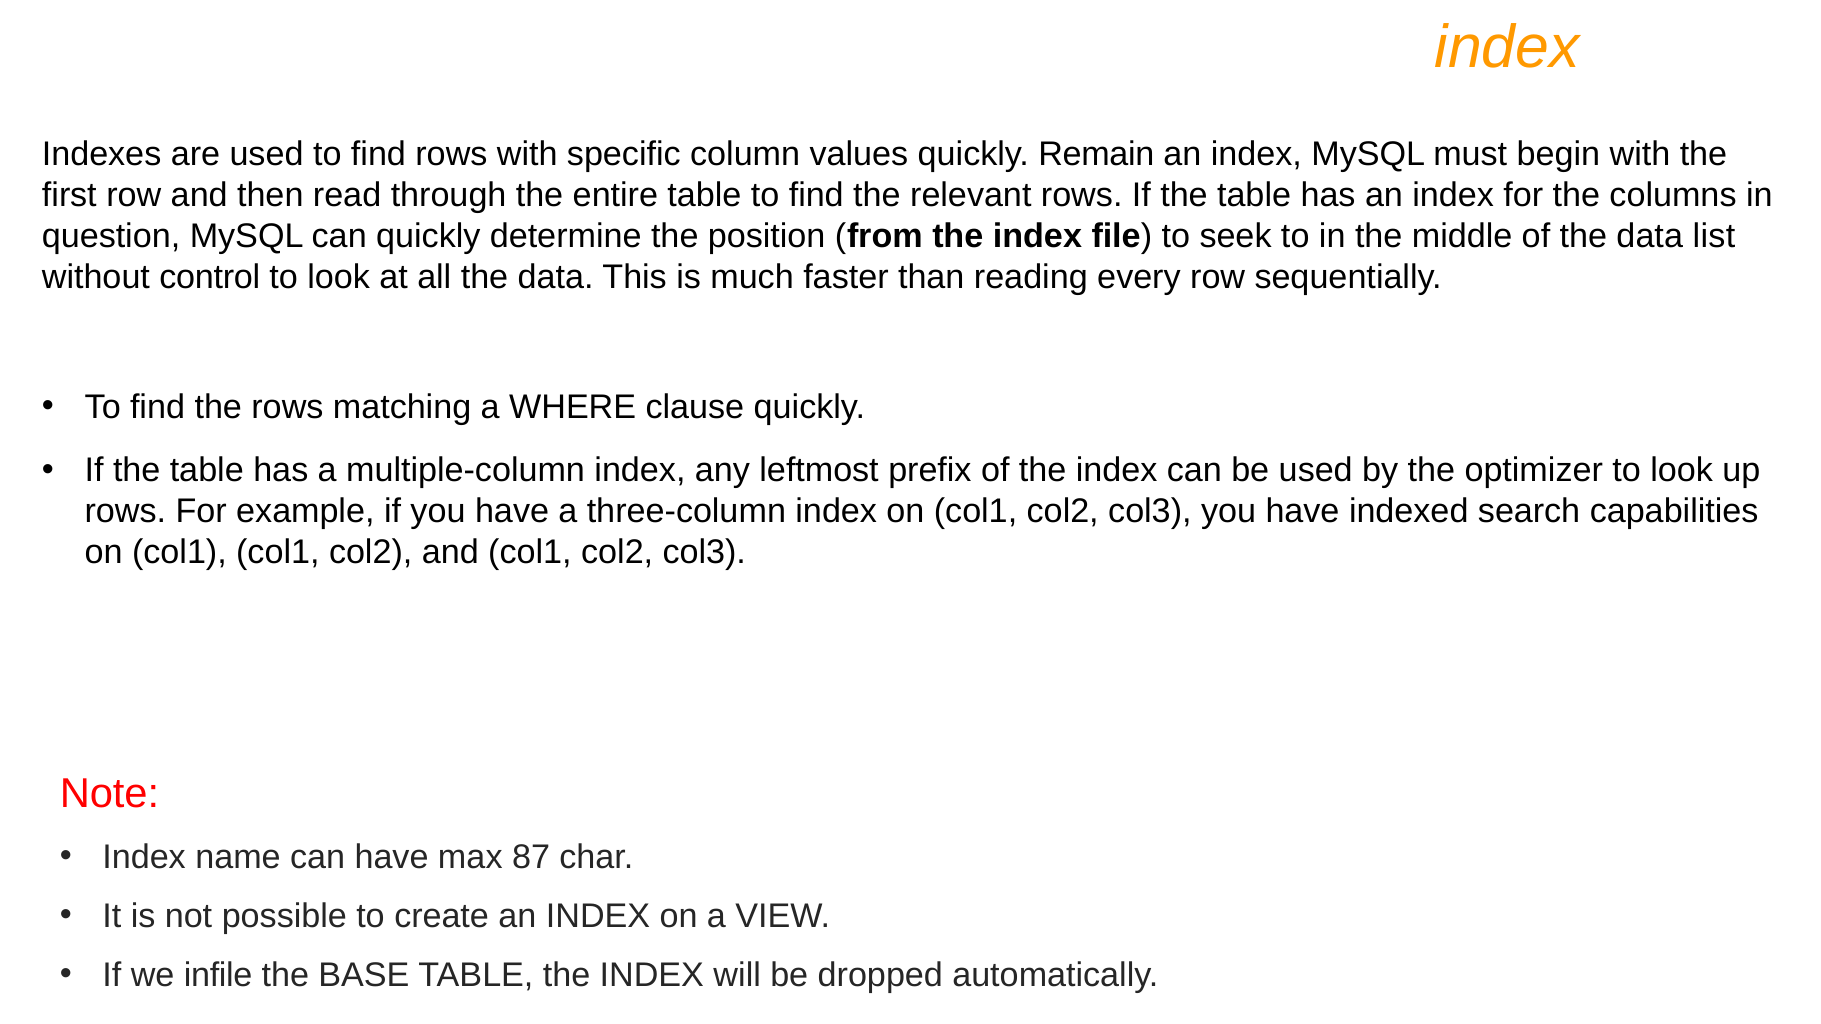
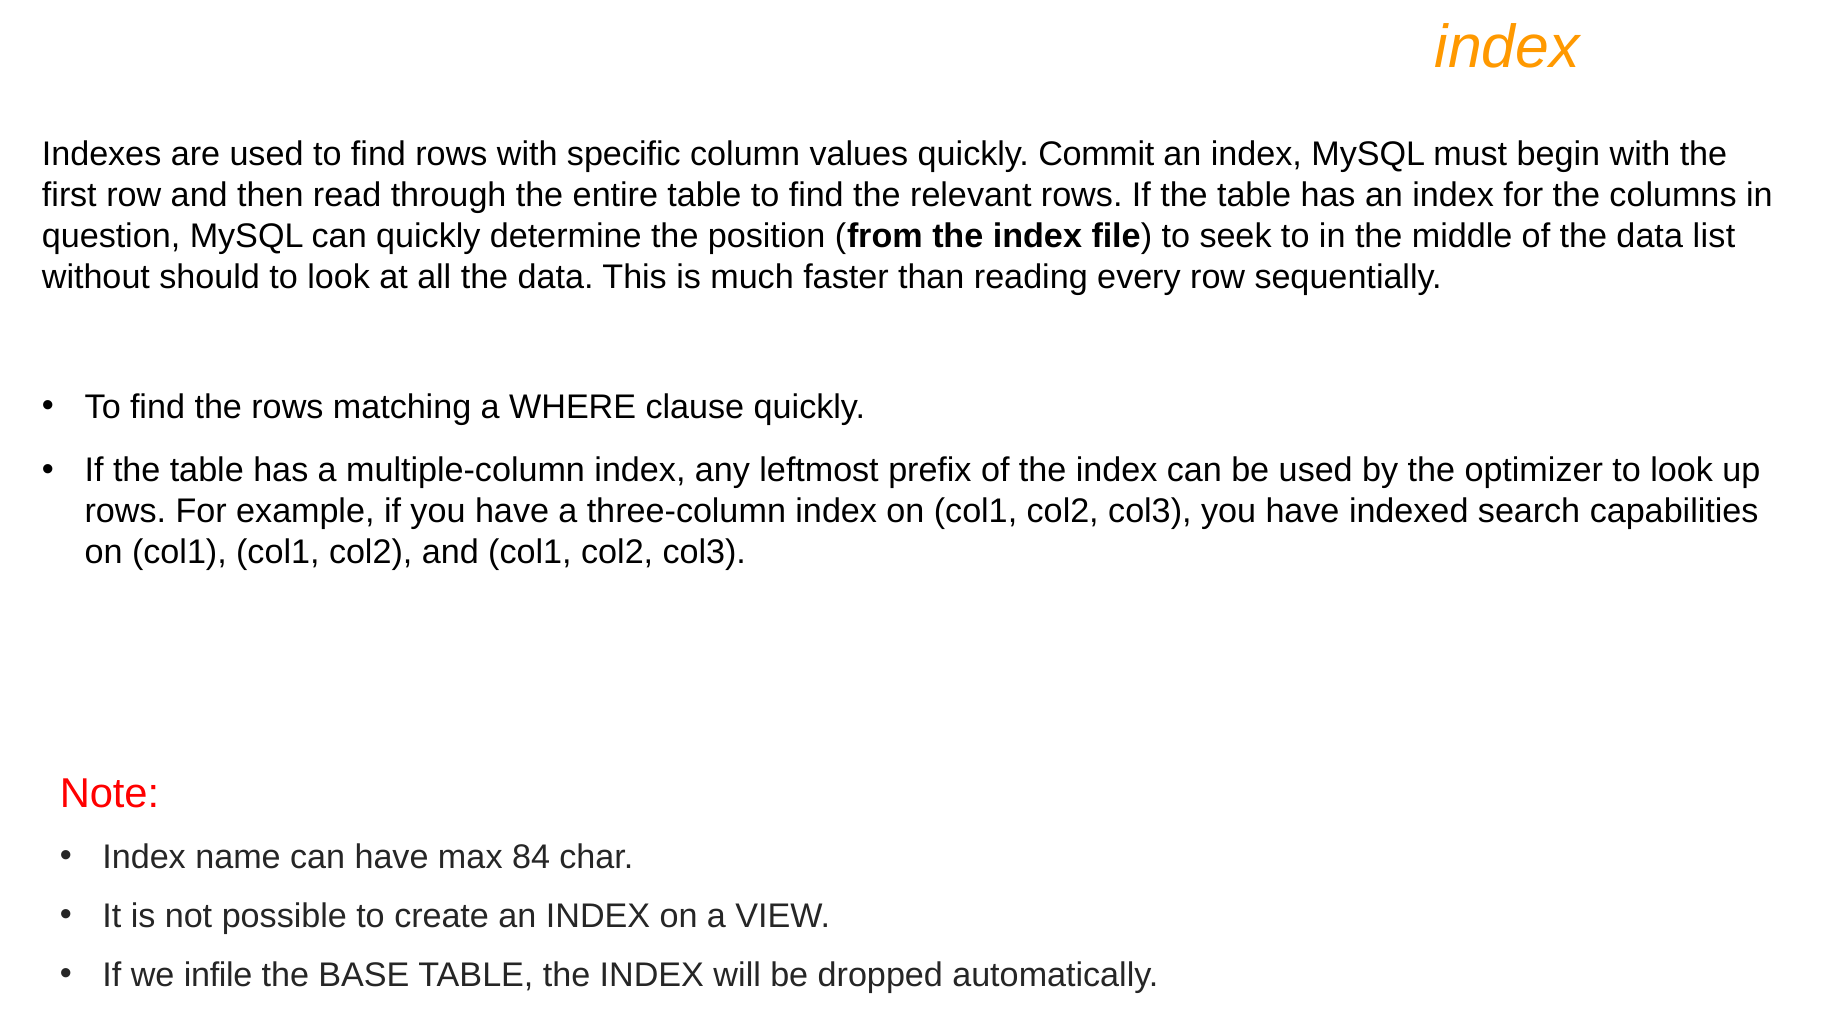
Remain: Remain -> Commit
control: control -> should
87: 87 -> 84
